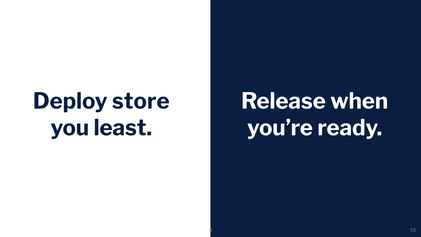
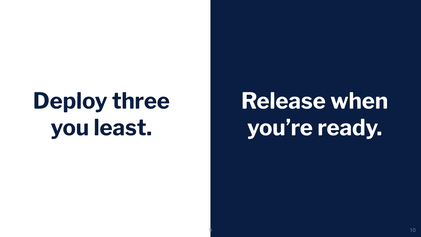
store: store -> three
